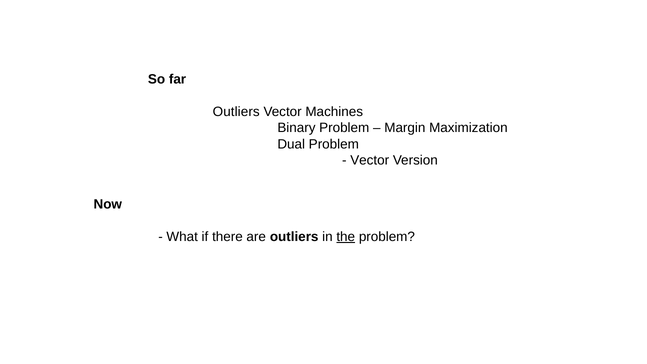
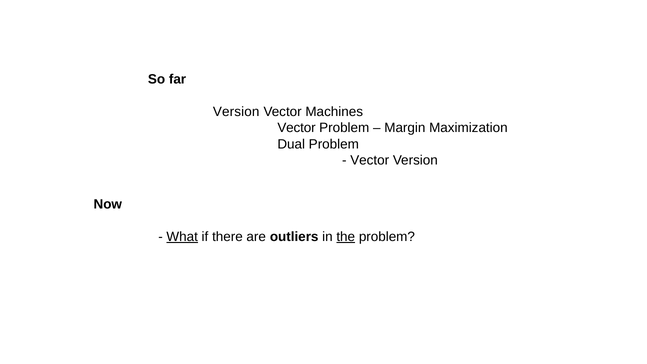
Outliers at (236, 112): Outliers -> Version
Binary at (296, 128): Binary -> Vector
What underline: none -> present
